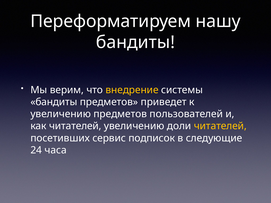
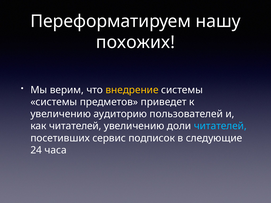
бандиты at (135, 42): бандиты -> похожих
бандиты at (54, 102): бандиты -> системы
увеличению предметов: предметов -> аудиторию
читателей at (220, 126) colour: yellow -> light blue
